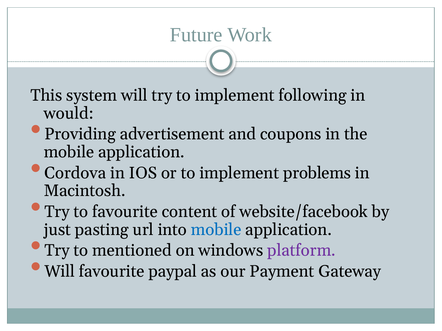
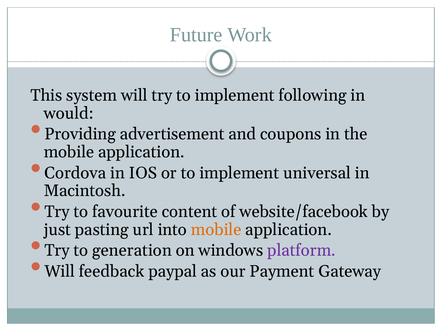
problems: problems -> universal
mobile at (216, 230) colour: blue -> orange
mentioned: mentioned -> generation
Will favourite: favourite -> feedback
